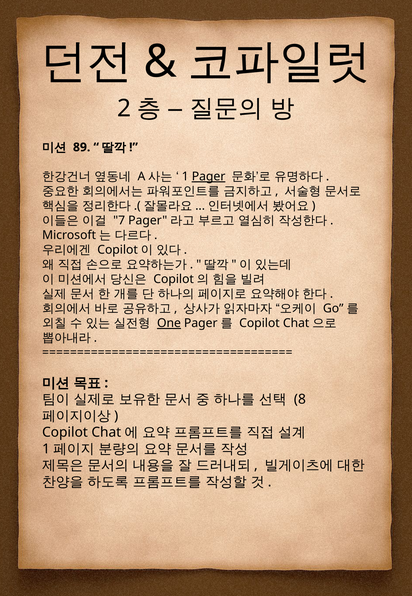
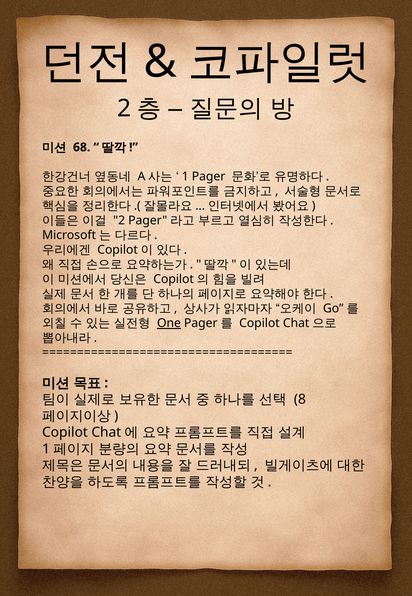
89: 89 -> 68
Pager underline: present -> none
7 at (119, 220): 7 -> 2
